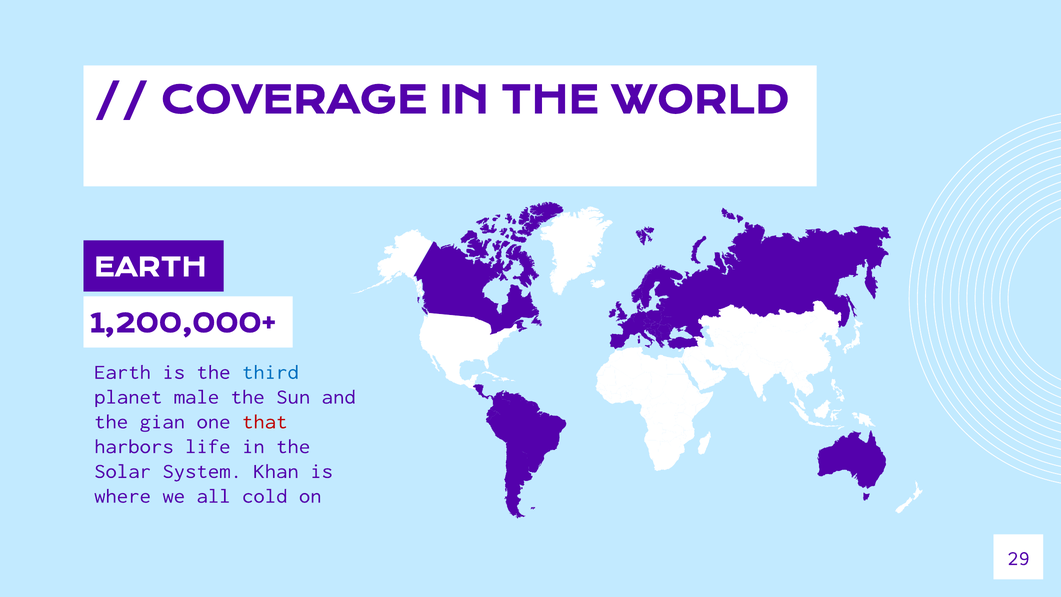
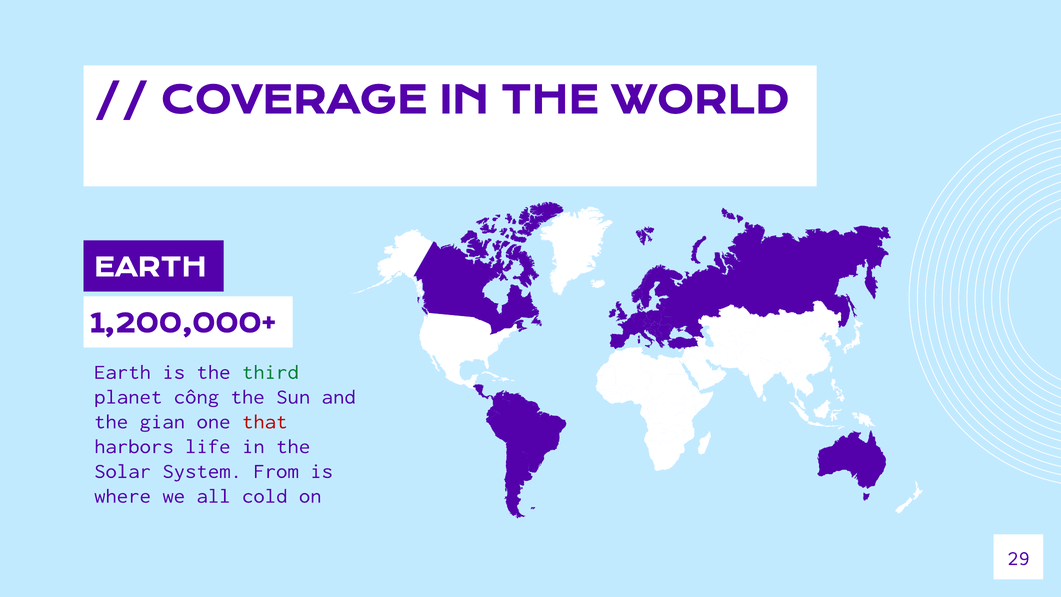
third colour: blue -> green
male: male -> công
Khan: Khan -> From
